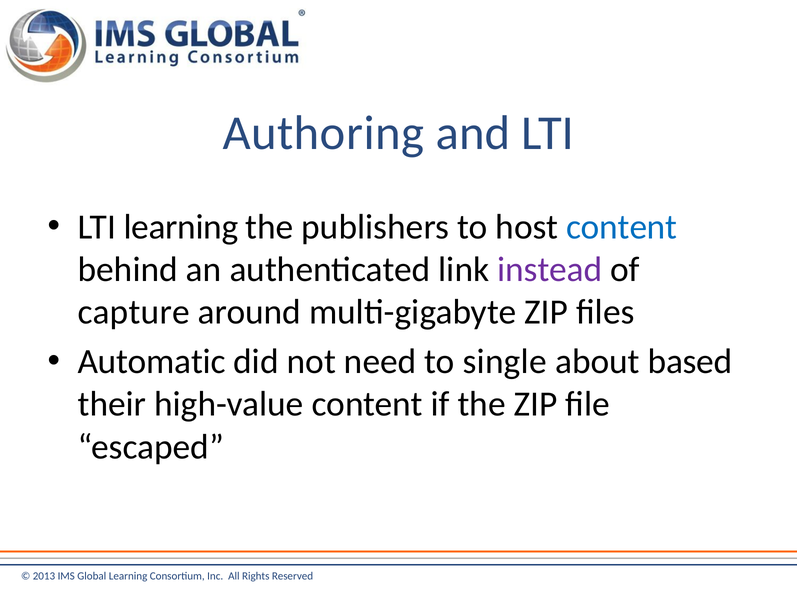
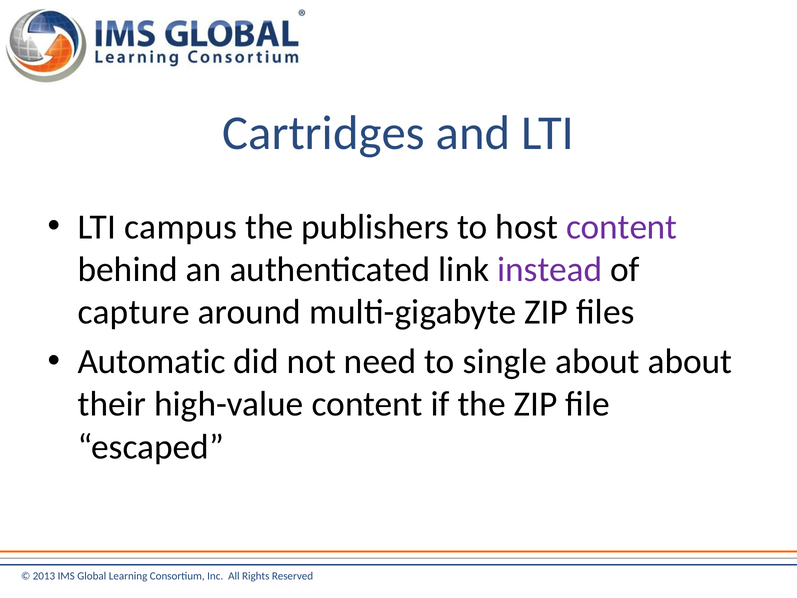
Authoring: Authoring -> Cartridges
LTI learning: learning -> campus
content at (622, 227) colour: blue -> purple
about based: based -> about
